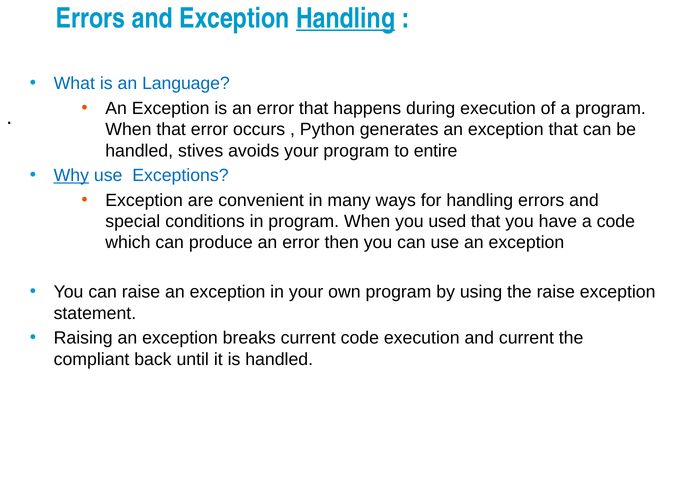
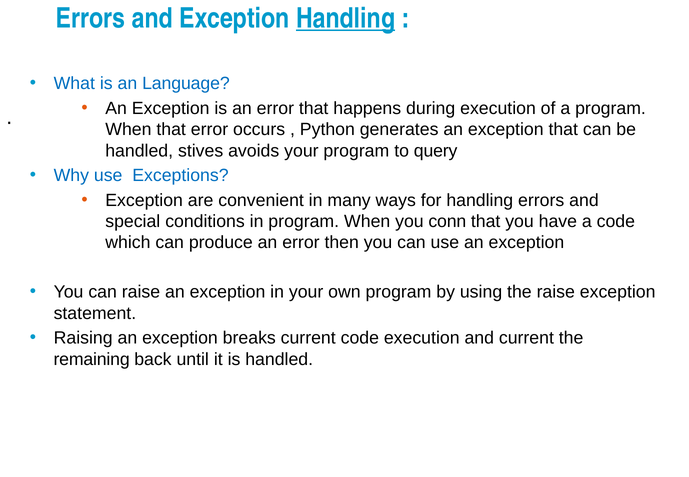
entire: entire -> query
Why underline: present -> none
used: used -> conn
compliant: compliant -> remaining
